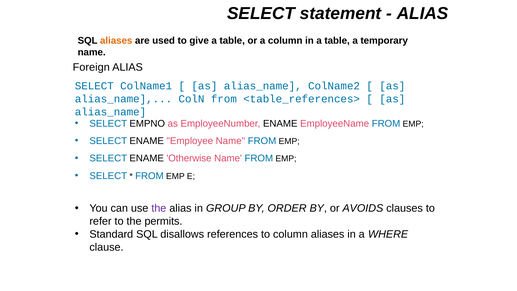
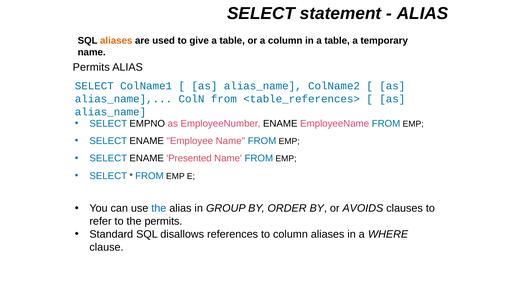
Foreign at (91, 67): Foreign -> Permits
Otherwise: Otherwise -> Presented
the at (159, 208) colour: purple -> blue
